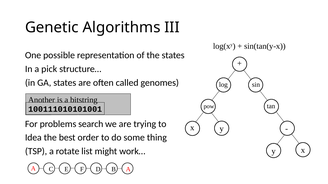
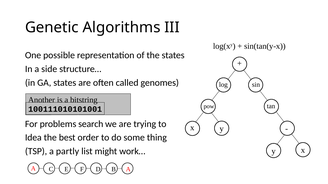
pick: pick -> side
rotate: rotate -> partly
